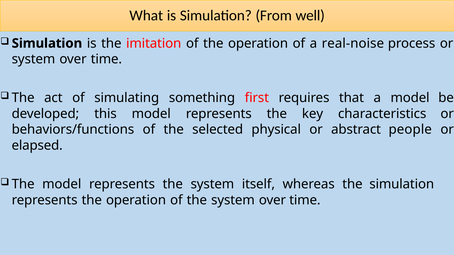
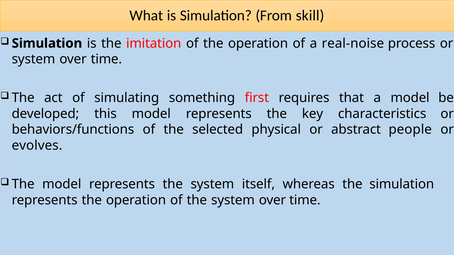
well: well -> skill
elapsed: elapsed -> evolves
